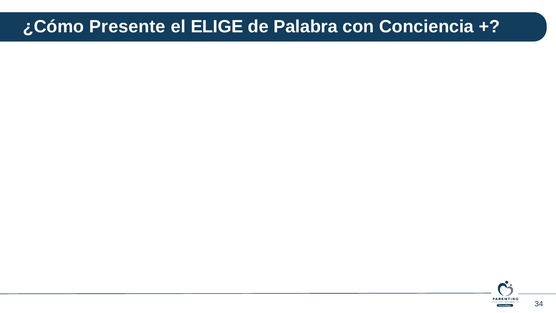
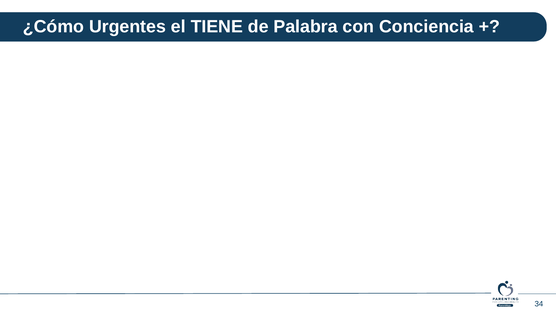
Presente: Presente -> Urgentes
ELIGE: ELIGE -> TIENE
